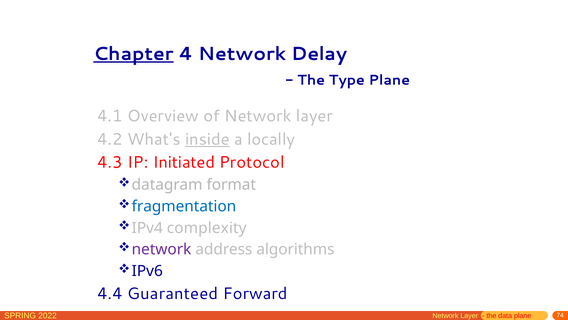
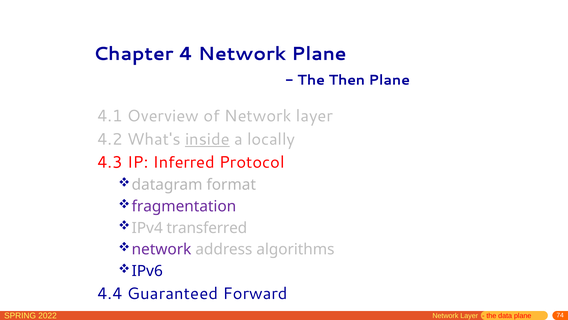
Chapter underline: present -> none
Network Delay: Delay -> Plane
Type: Type -> Then
Initiated: Initiated -> Inferred
fragmentation colour: blue -> purple
complexity: complexity -> transferred
